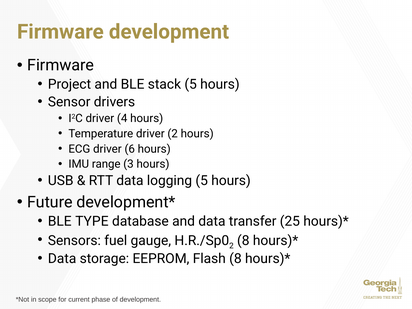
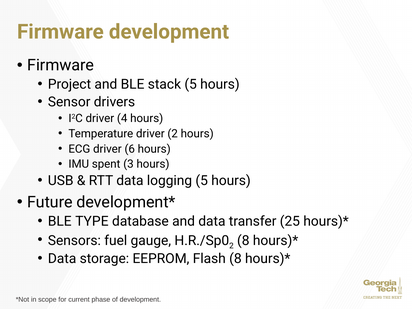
range: range -> spent
